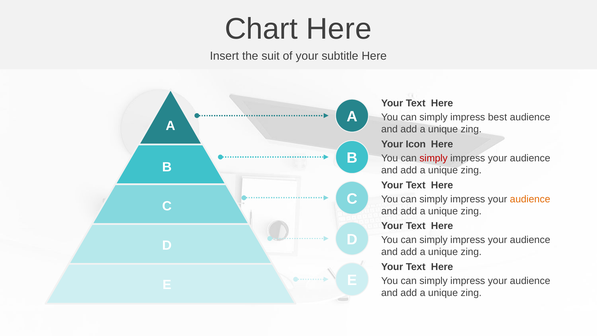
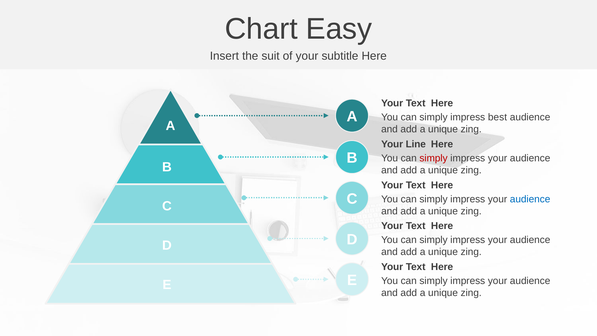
Chart Here: Here -> Easy
Icon: Icon -> Line
audience at (530, 199) colour: orange -> blue
